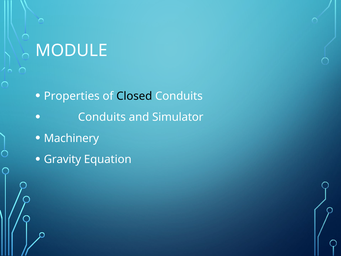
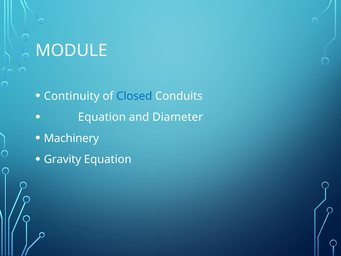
Properties: Properties -> Continuity
Closed colour: black -> blue
Conduits at (102, 117): Conduits -> Equation
Simulator: Simulator -> Diameter
